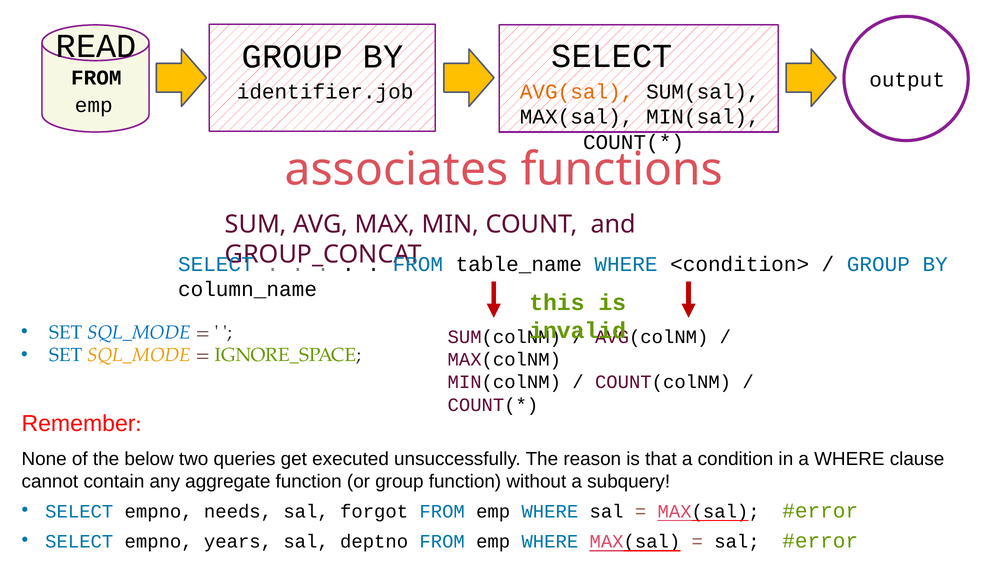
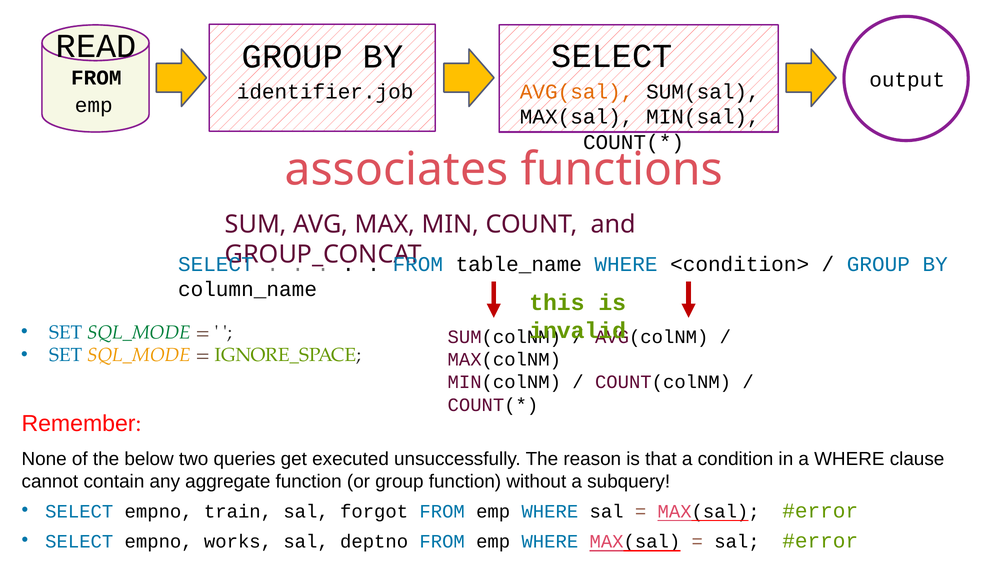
SQL_MODE at (139, 332) colour: blue -> green
needs: needs -> train
years: years -> works
